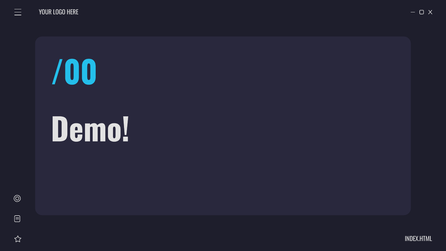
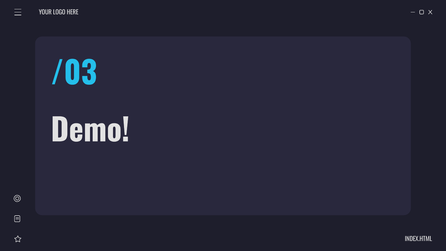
/00: /00 -> /03
